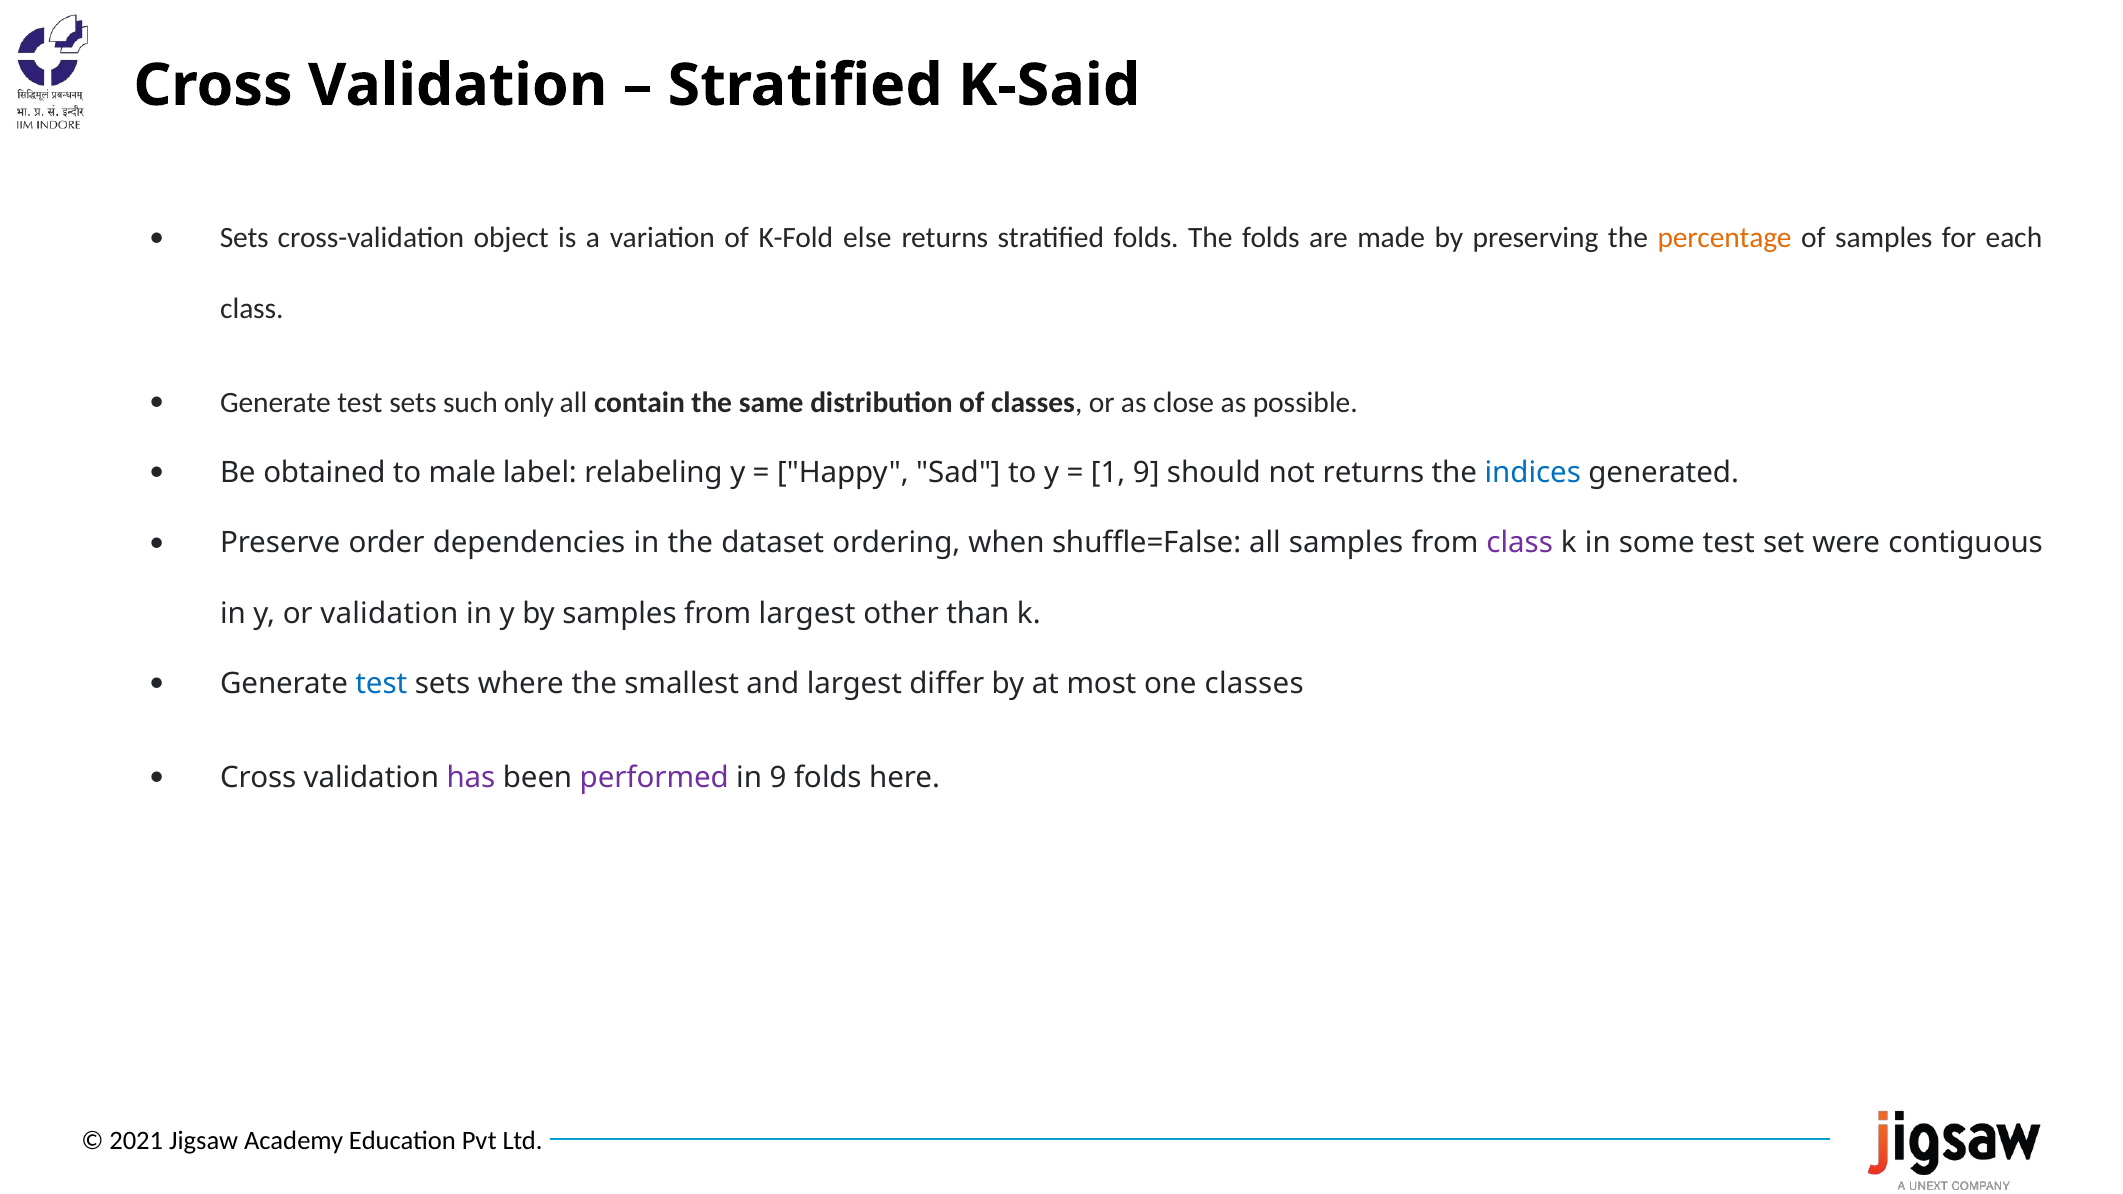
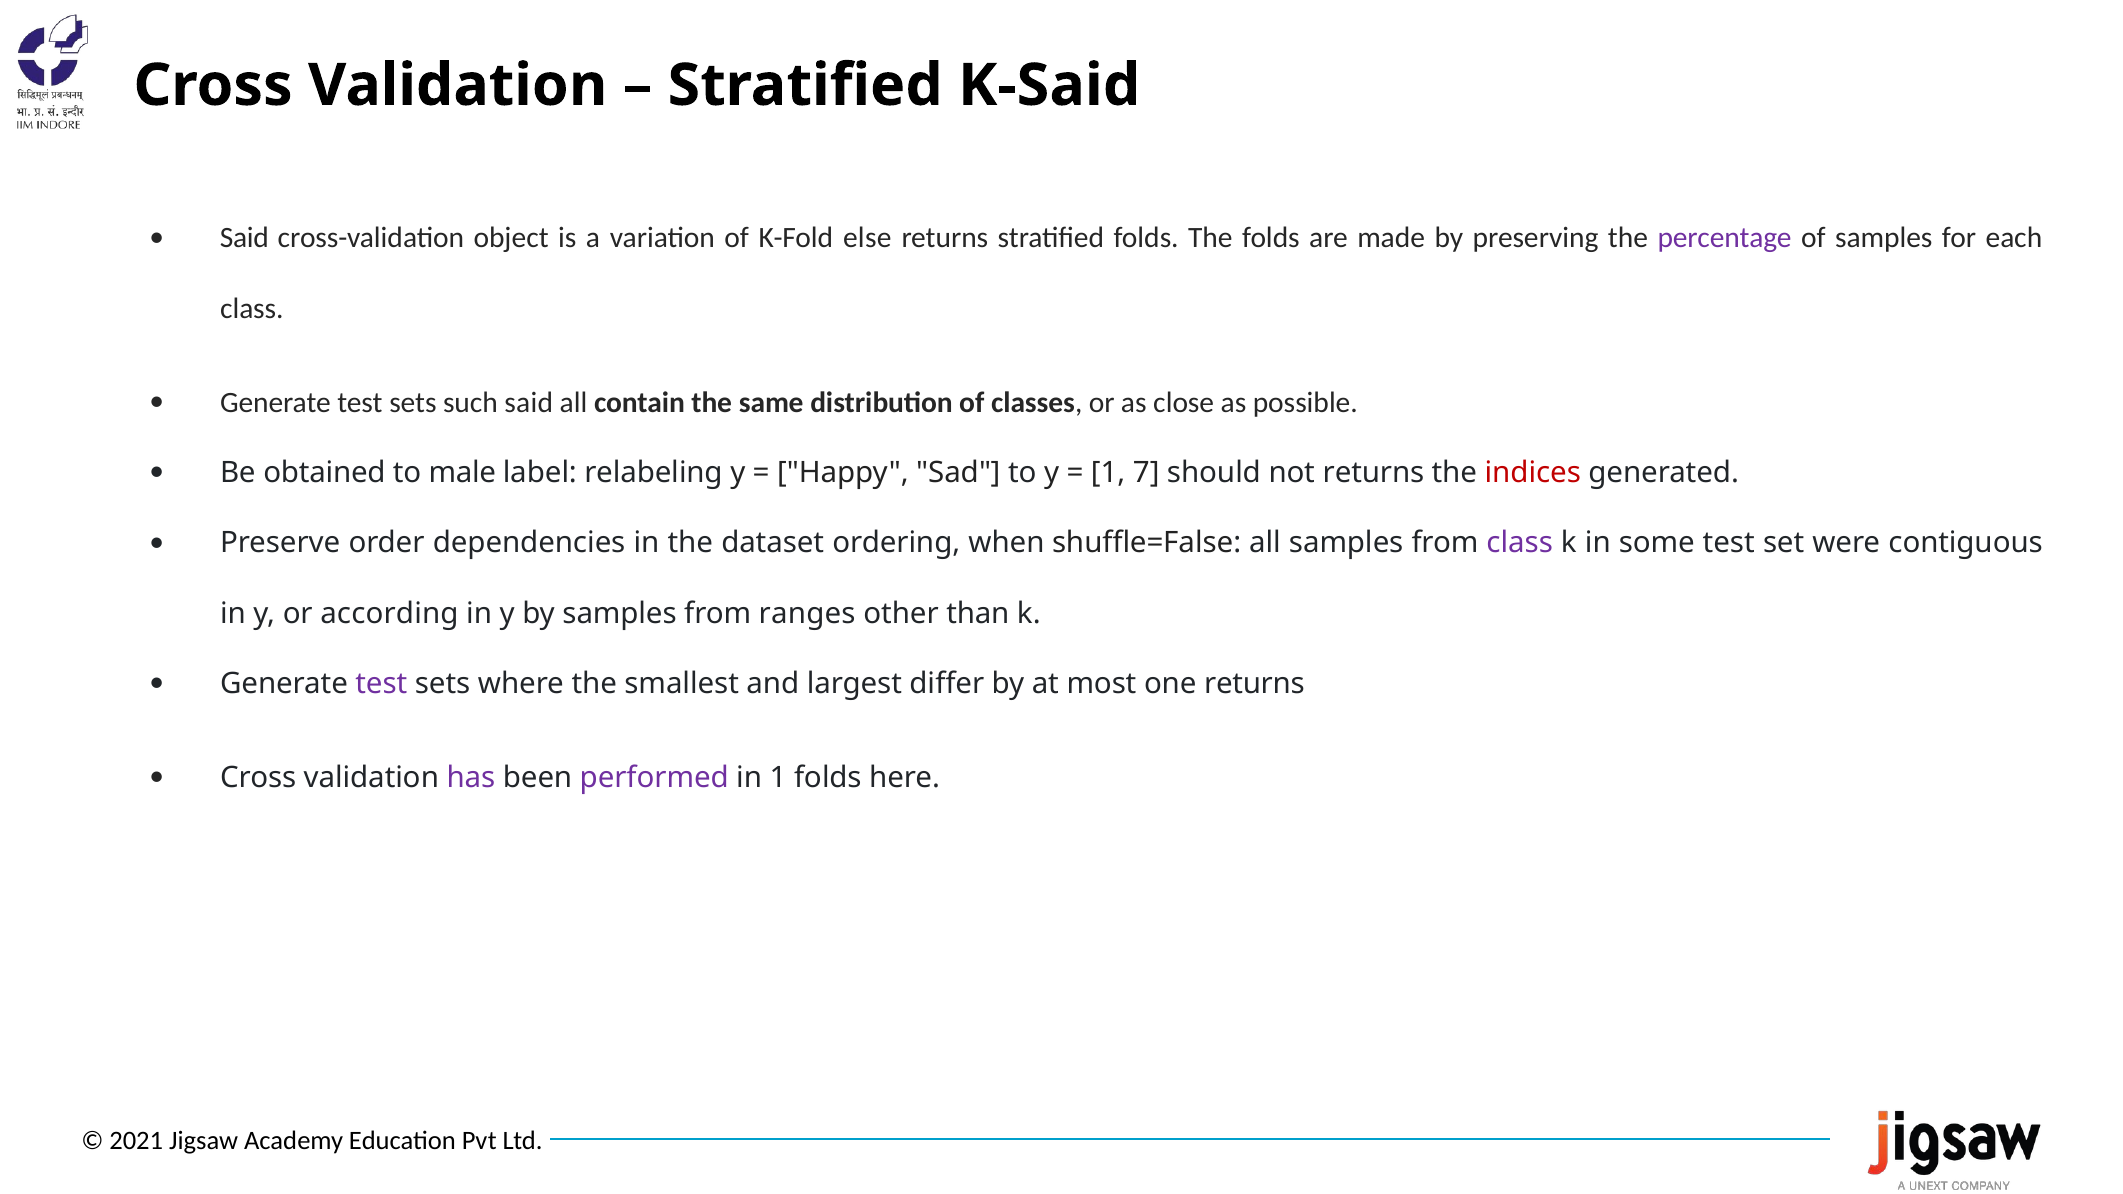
Sets at (244, 238): Sets -> Said
percentage colour: orange -> purple
such only: only -> said
1 9: 9 -> 7
indices colour: blue -> red
or validation: validation -> according
from largest: largest -> ranges
test at (381, 684) colour: blue -> purple
one classes: classes -> returns
in 9: 9 -> 1
